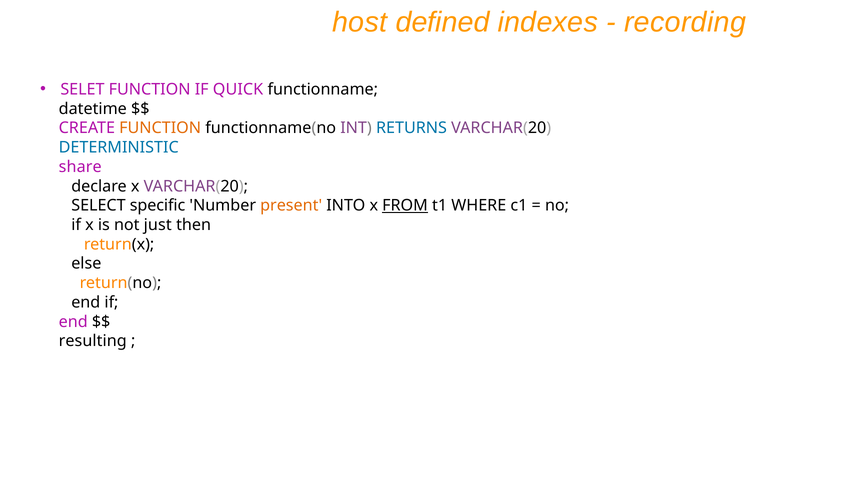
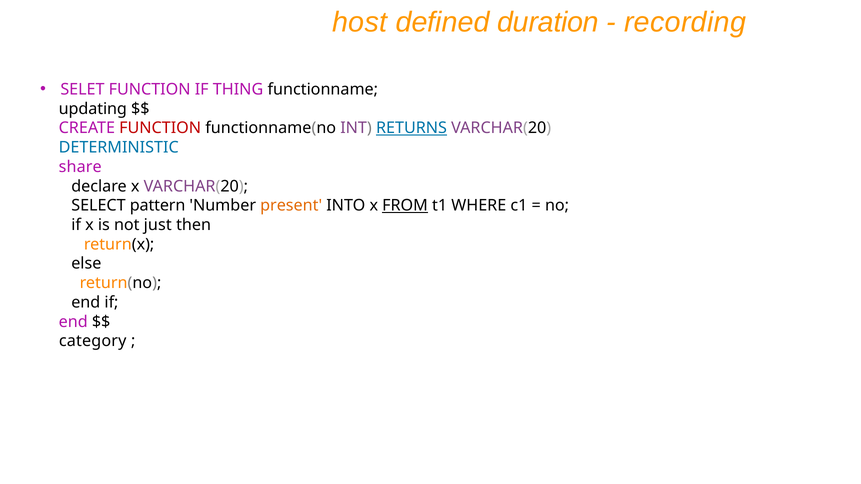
indexes: indexes -> duration
QUICK: QUICK -> THING
datetime: datetime -> updating
FUNCTION at (160, 128) colour: orange -> red
RETURNS underline: none -> present
specific: specific -> pattern
resulting: resulting -> category
